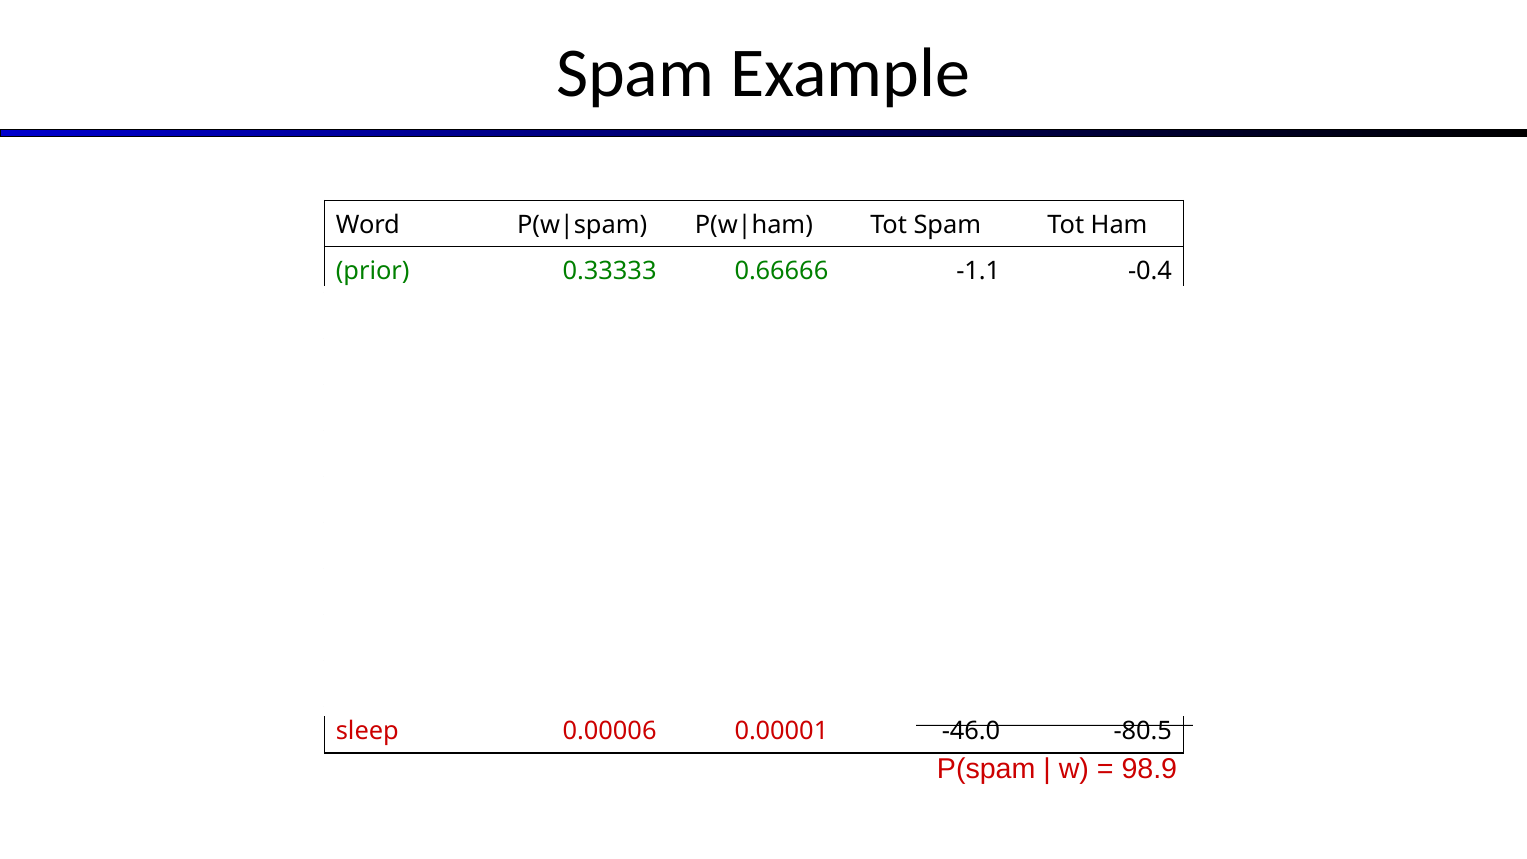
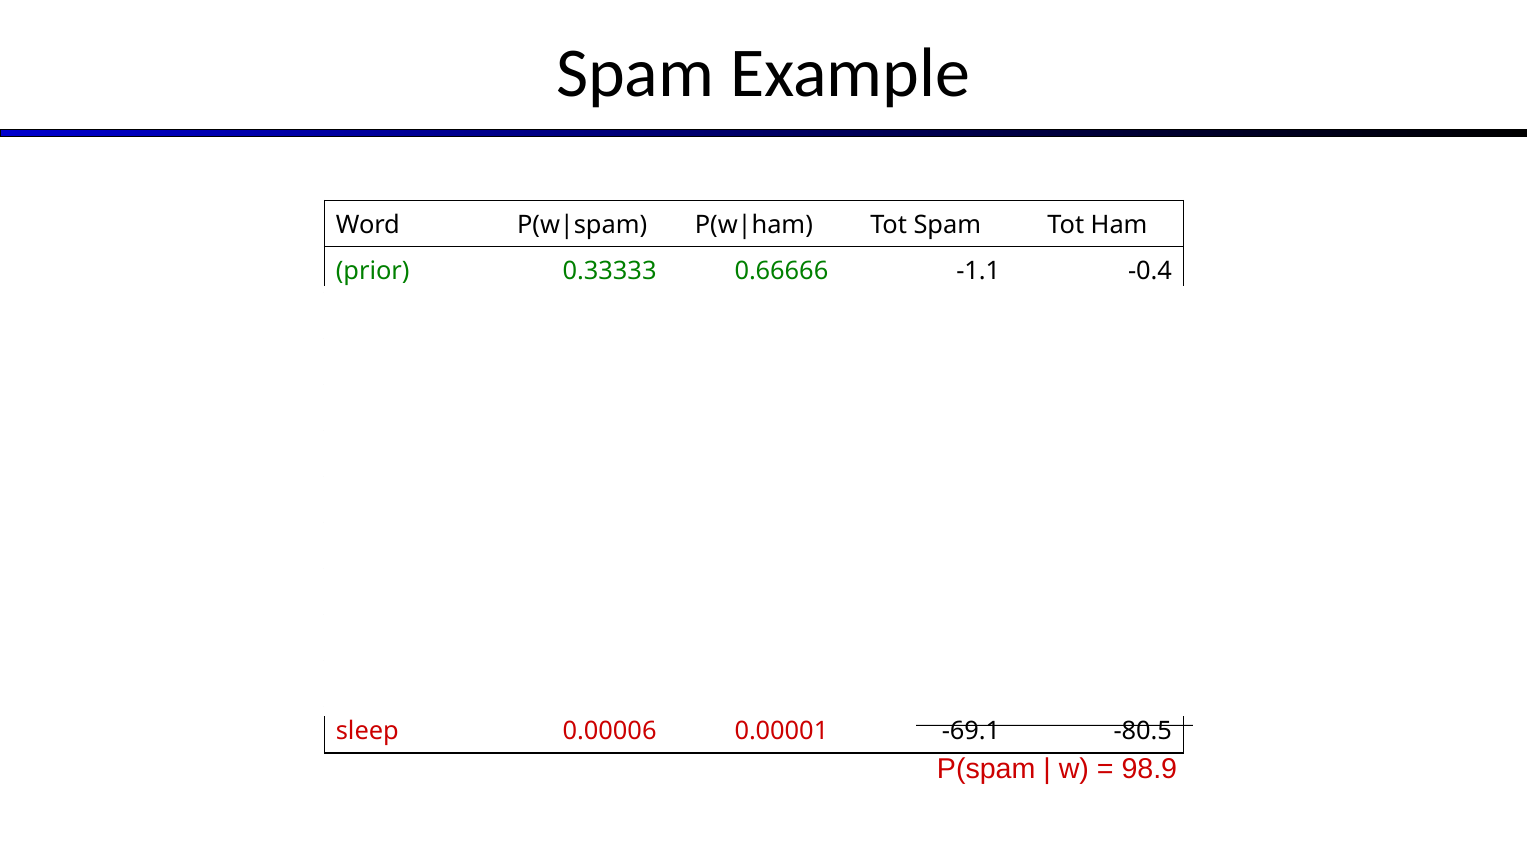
-46.0: -46.0 -> -69.1
